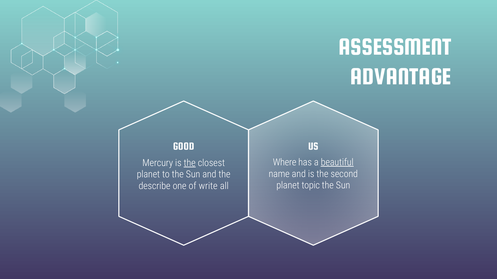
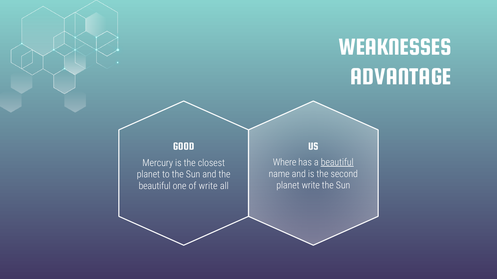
ASSESSMENT: ASSESSMENT -> WEAKNESSES
the at (190, 163) underline: present -> none
planet topic: topic -> write
describe at (155, 186): describe -> beautiful
